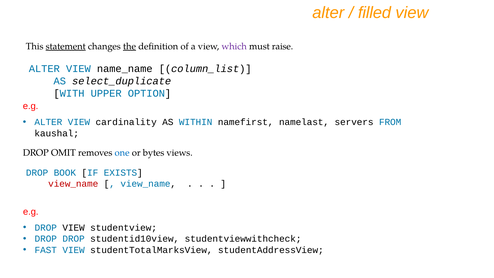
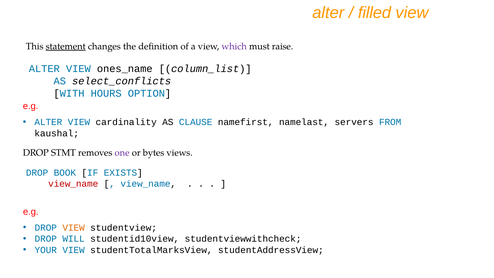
the underline: present -> none
name_name: name_name -> ones_name
select_duplicate: select_duplicate -> select_conflicts
UPPER: UPPER -> HOURS
WITHIN: WITHIN -> CLAUSE
OMIT: OMIT -> STMT
one colour: blue -> purple
VIEW at (74, 228) colour: black -> orange
DROP DROP: DROP -> WILL
FAST: FAST -> YOUR
